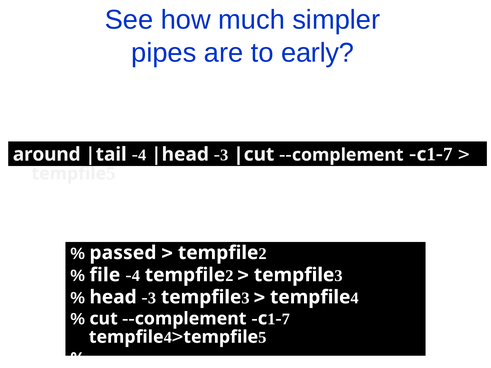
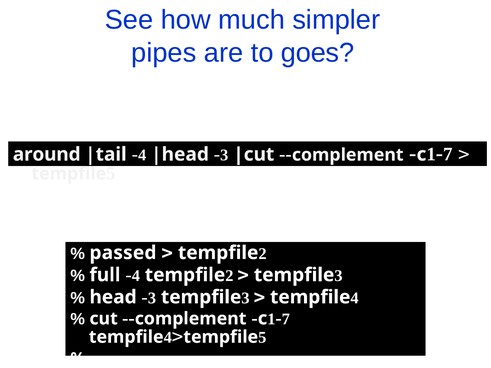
early: early -> goes
file: file -> full
